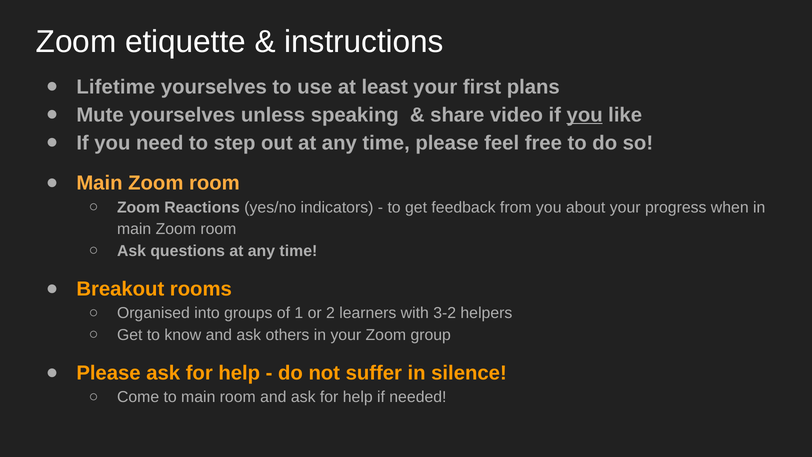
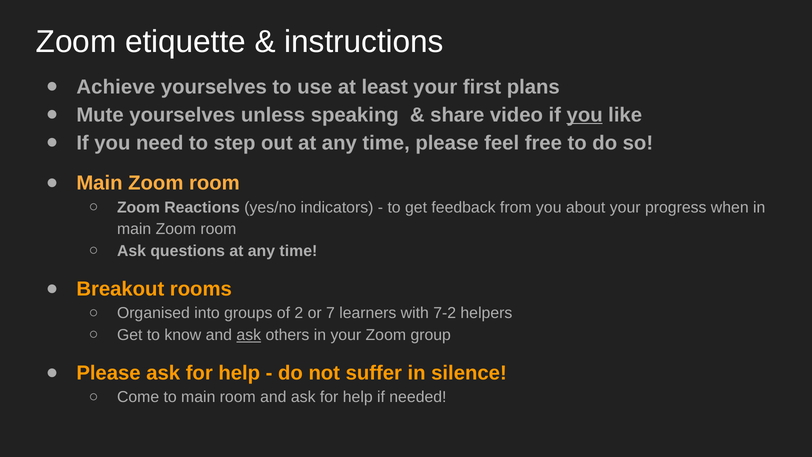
Lifetime: Lifetime -> Achieve
1: 1 -> 2
2: 2 -> 7
3-2: 3-2 -> 7-2
ask at (249, 335) underline: none -> present
